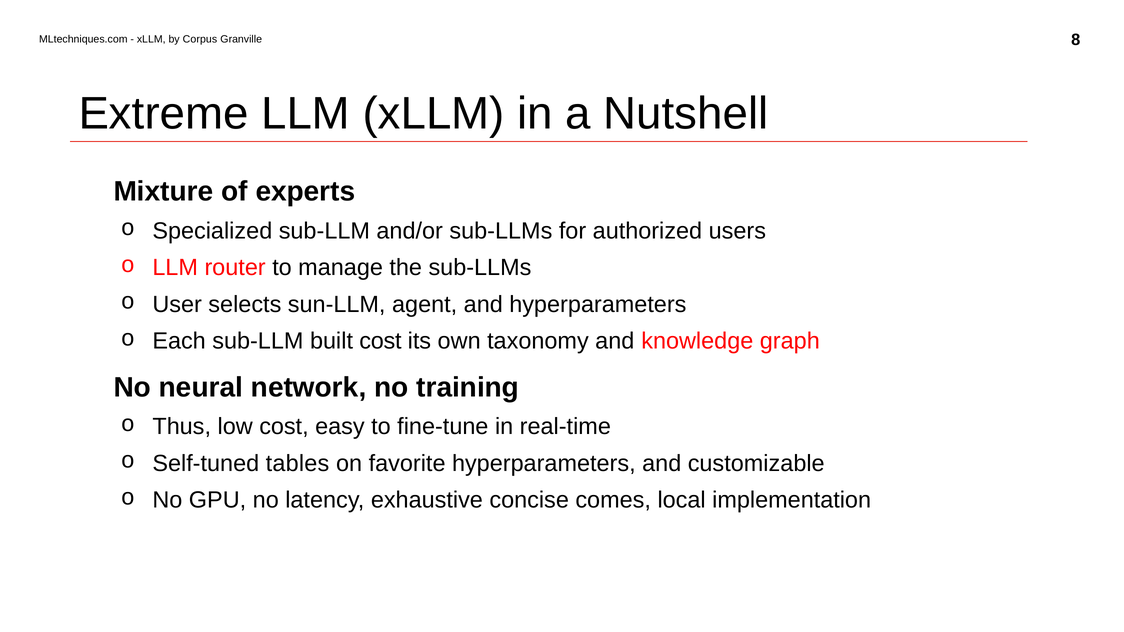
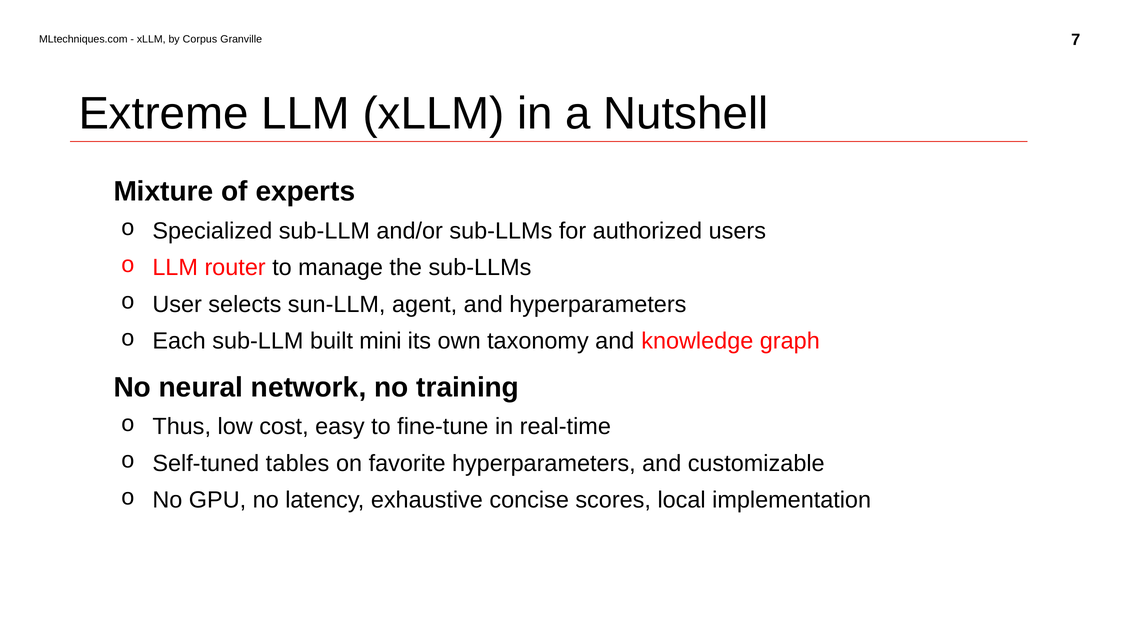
8: 8 -> 7
built cost: cost -> mini
comes: comes -> scores
